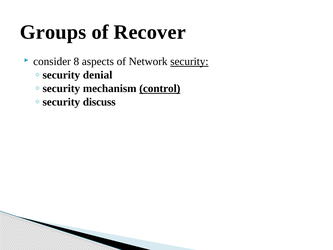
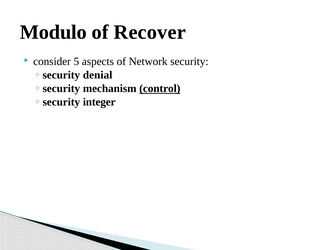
Groups: Groups -> Modulo
8: 8 -> 5
security underline: present -> none
discuss: discuss -> integer
